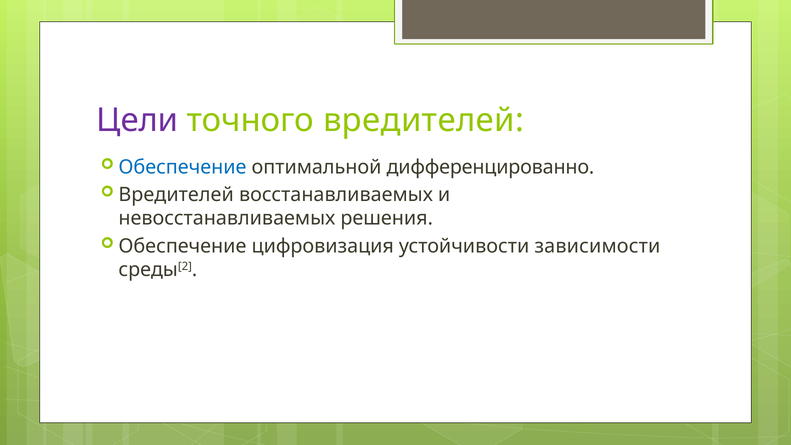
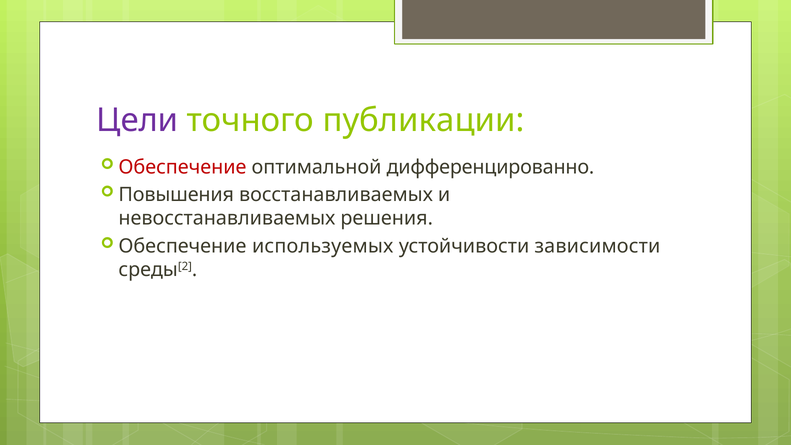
точного вредителей: вредителей -> публикации
Обеспечение at (182, 167) colour: blue -> red
Вредителей at (176, 195): Вредителей -> Повышения
цифровизация: цифровизация -> используемых
